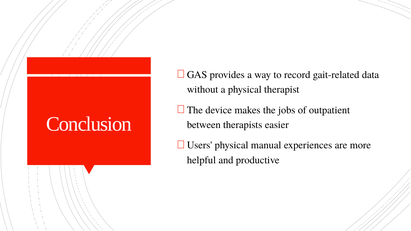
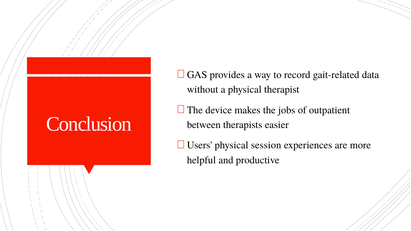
manual: manual -> session
